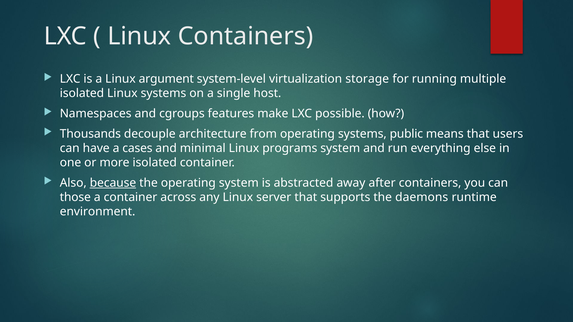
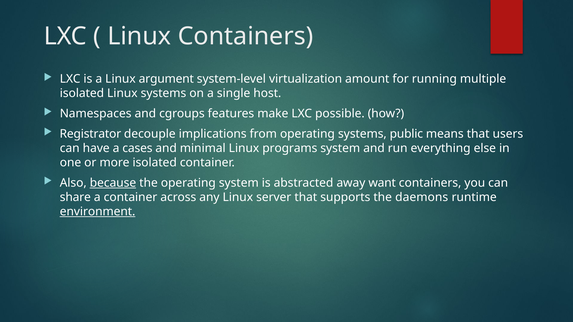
storage: storage -> amount
Thousands: Thousands -> Registrator
architecture: architecture -> implications
after: after -> want
those: those -> share
environment underline: none -> present
